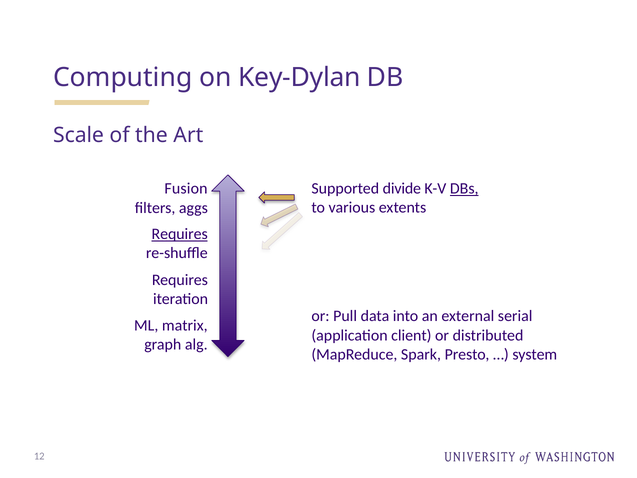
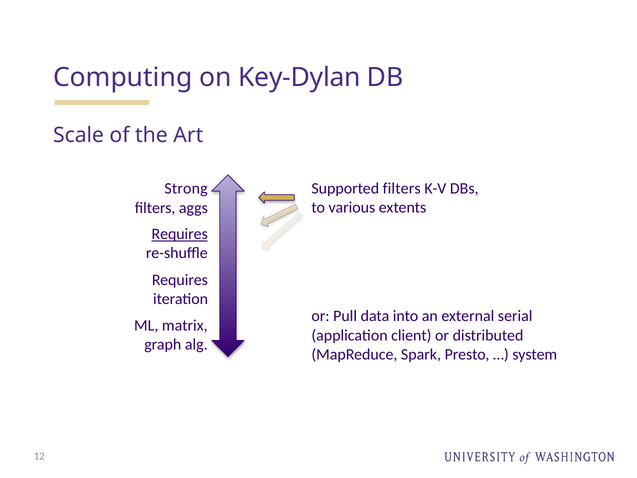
Supported divide: divide -> filters
DBs underline: present -> none
Fusion: Fusion -> Strong
